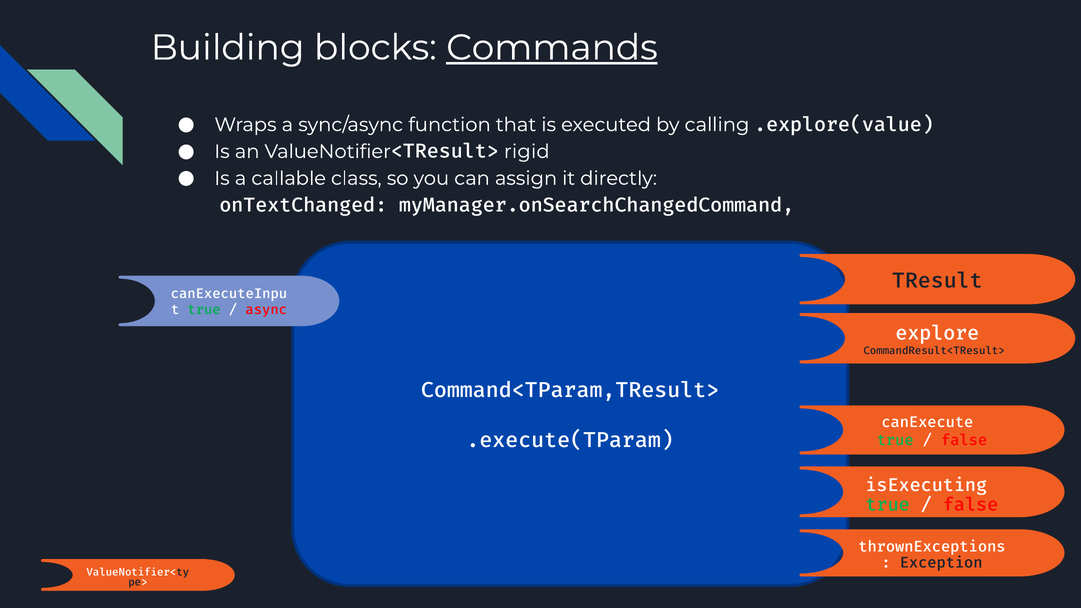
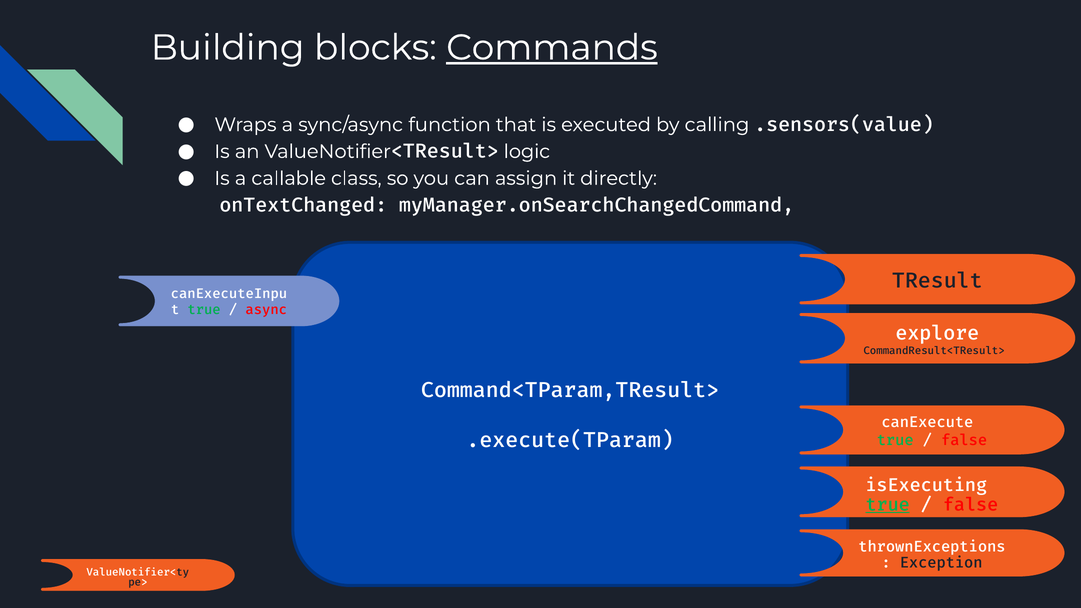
.explore(value: .explore(value -> .sensors(value
rigid: rigid -> logic
true at (888, 505) underline: none -> present
